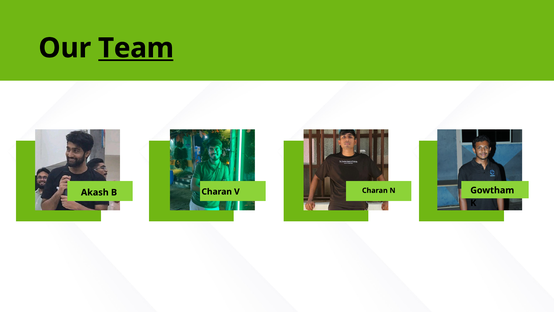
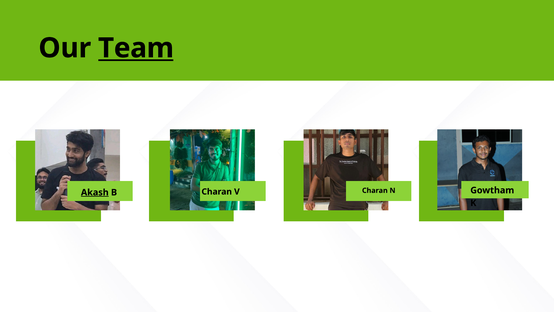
Akash underline: none -> present
